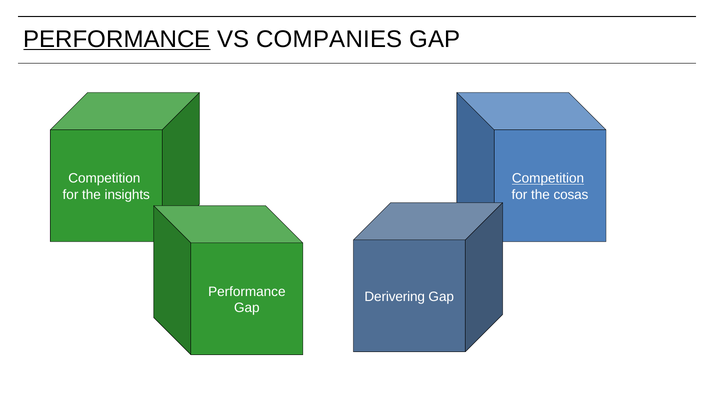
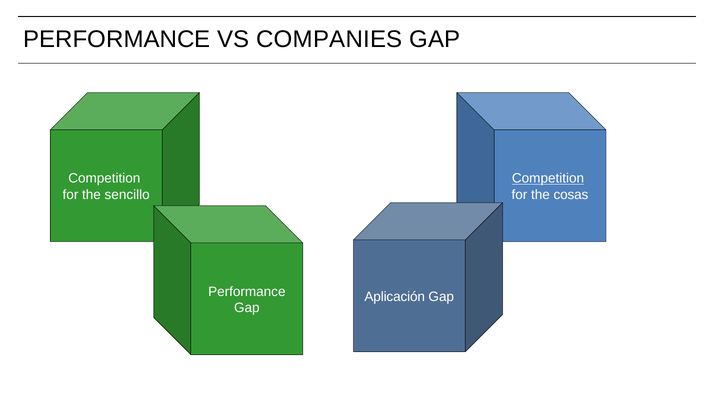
PERFORMANCE at (117, 39) underline: present -> none
insights: insights -> sencillo
Derivering: Derivering -> Aplicación
